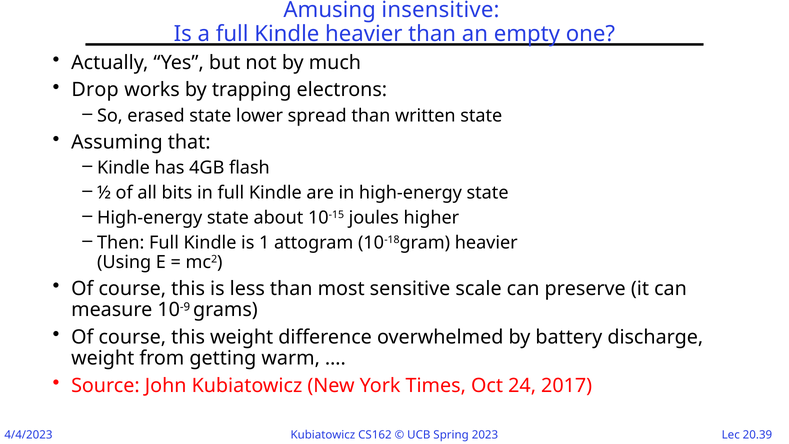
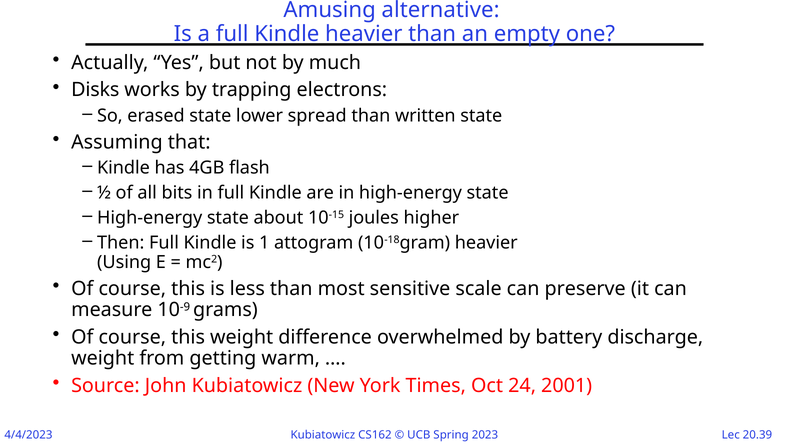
insensitive: insensitive -> alternative
Drop: Drop -> Disks
2017: 2017 -> 2001
